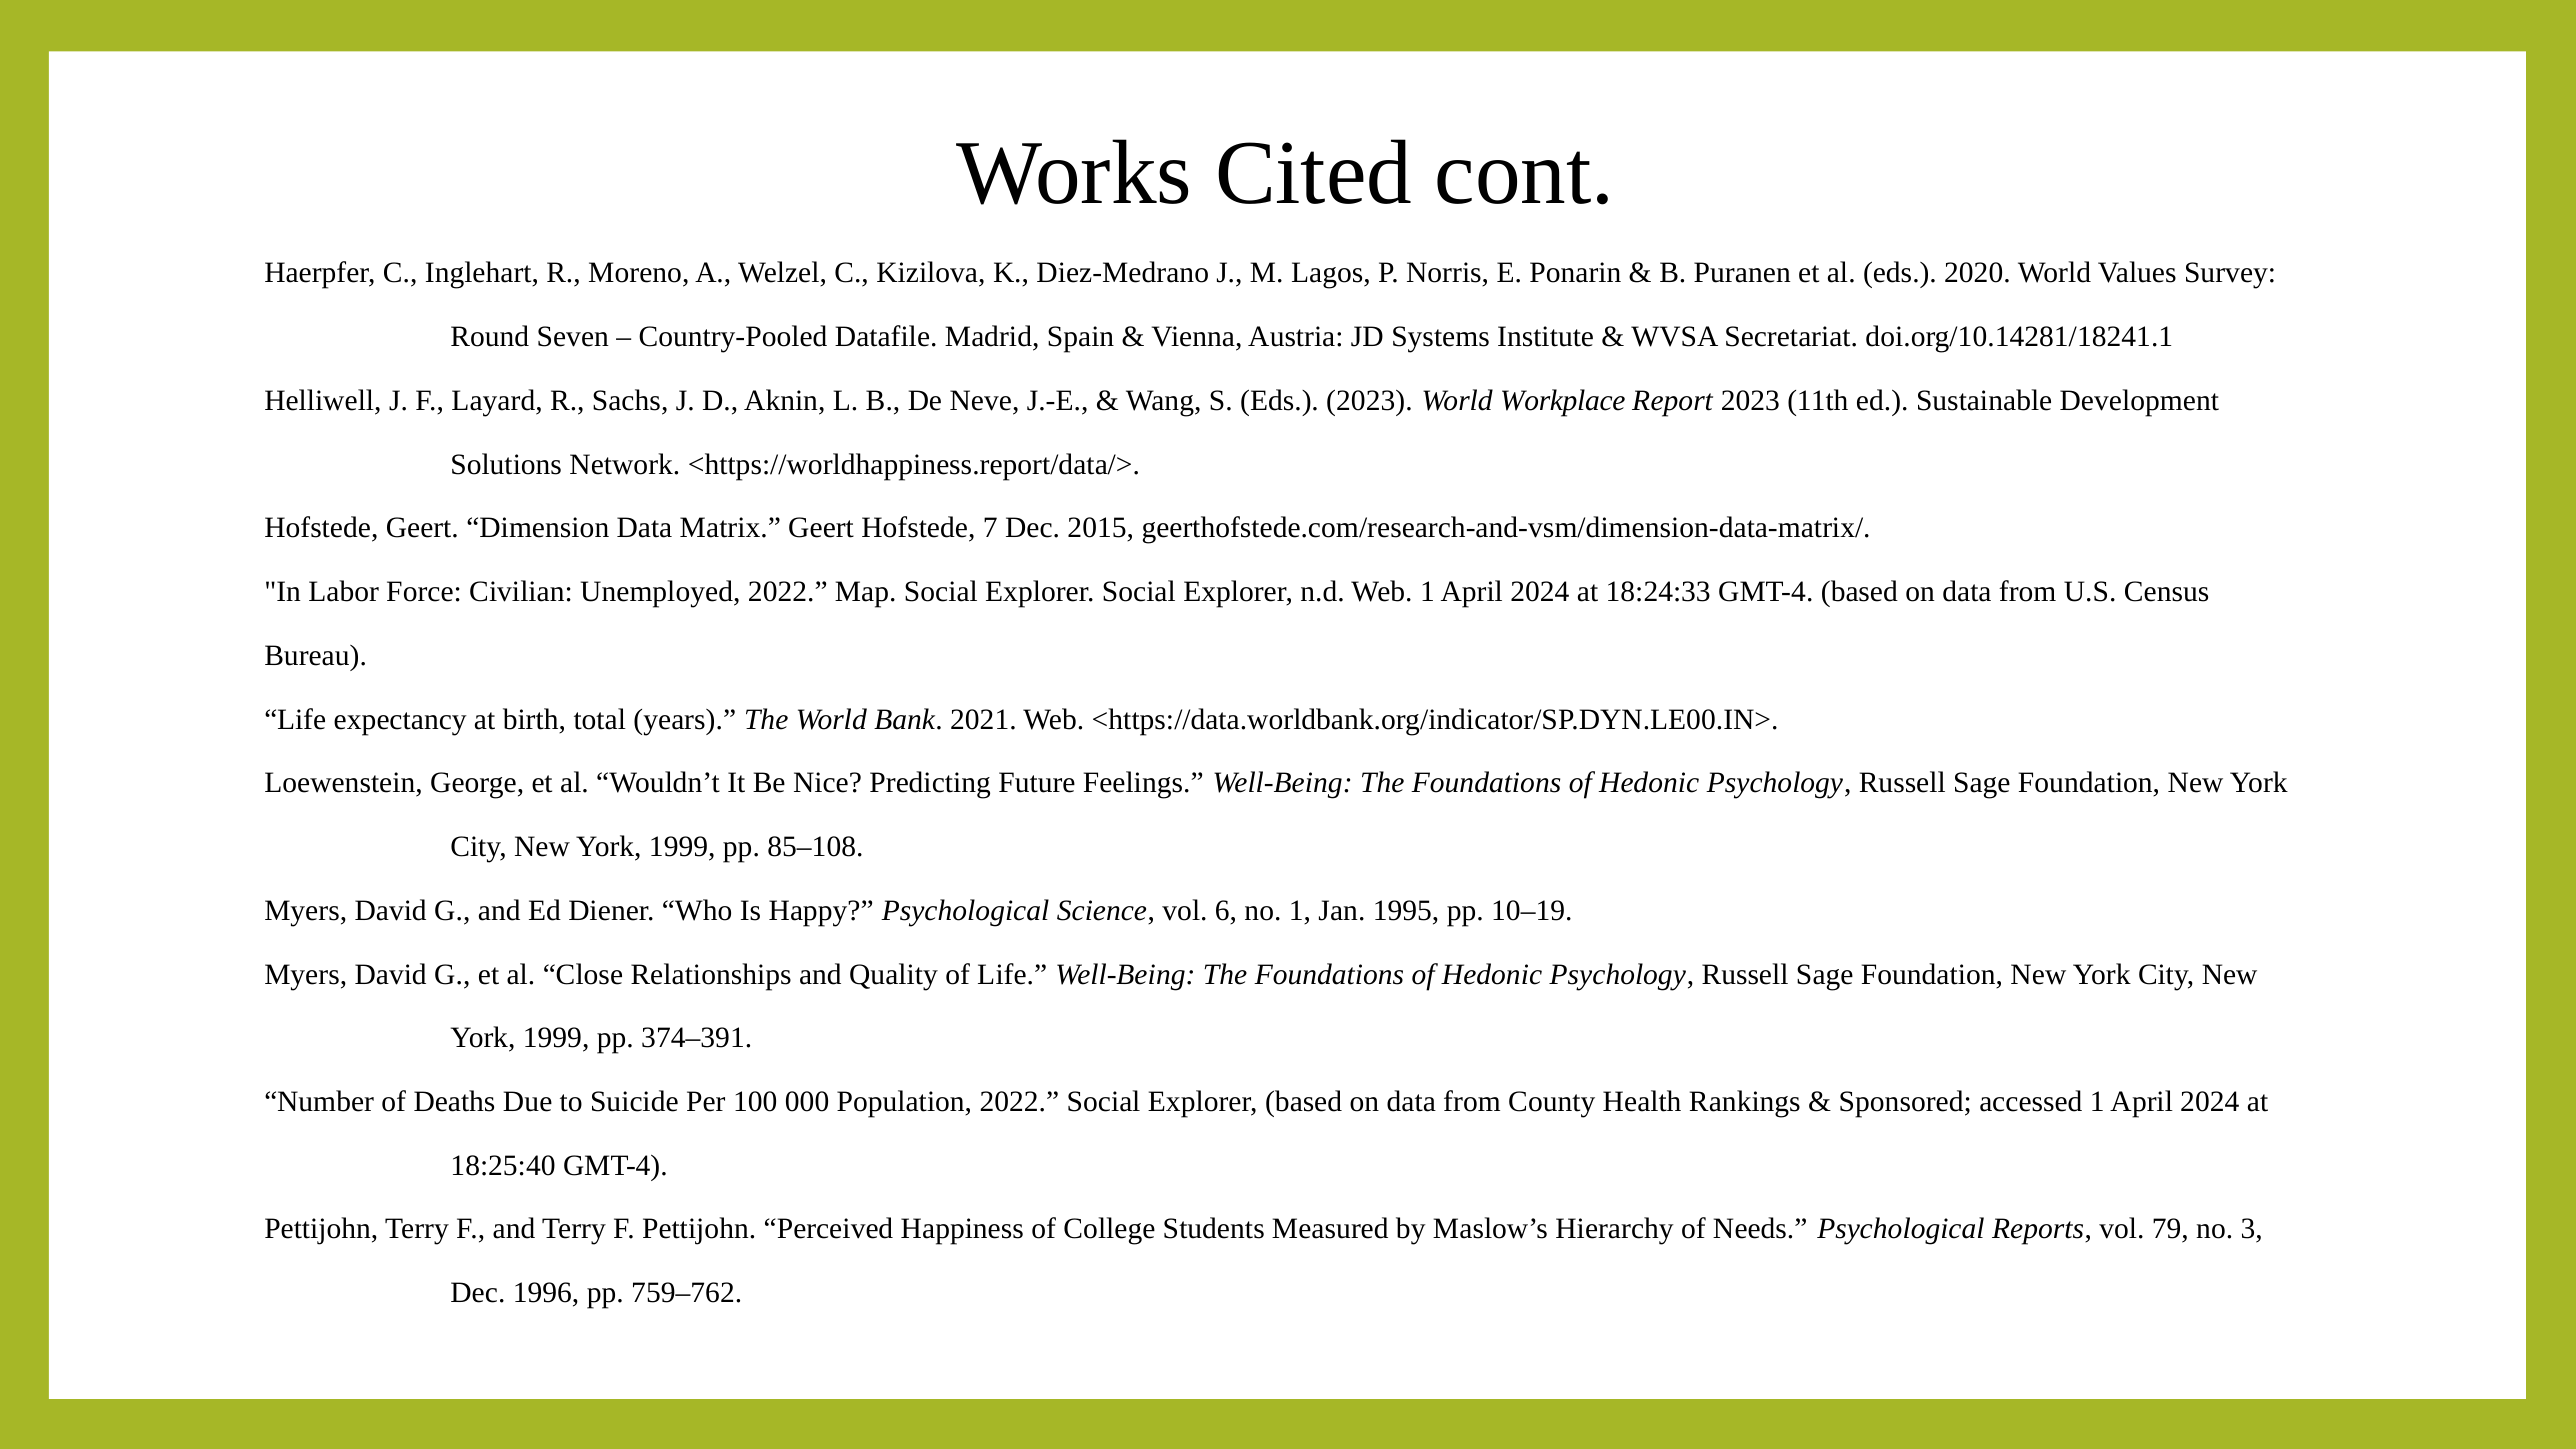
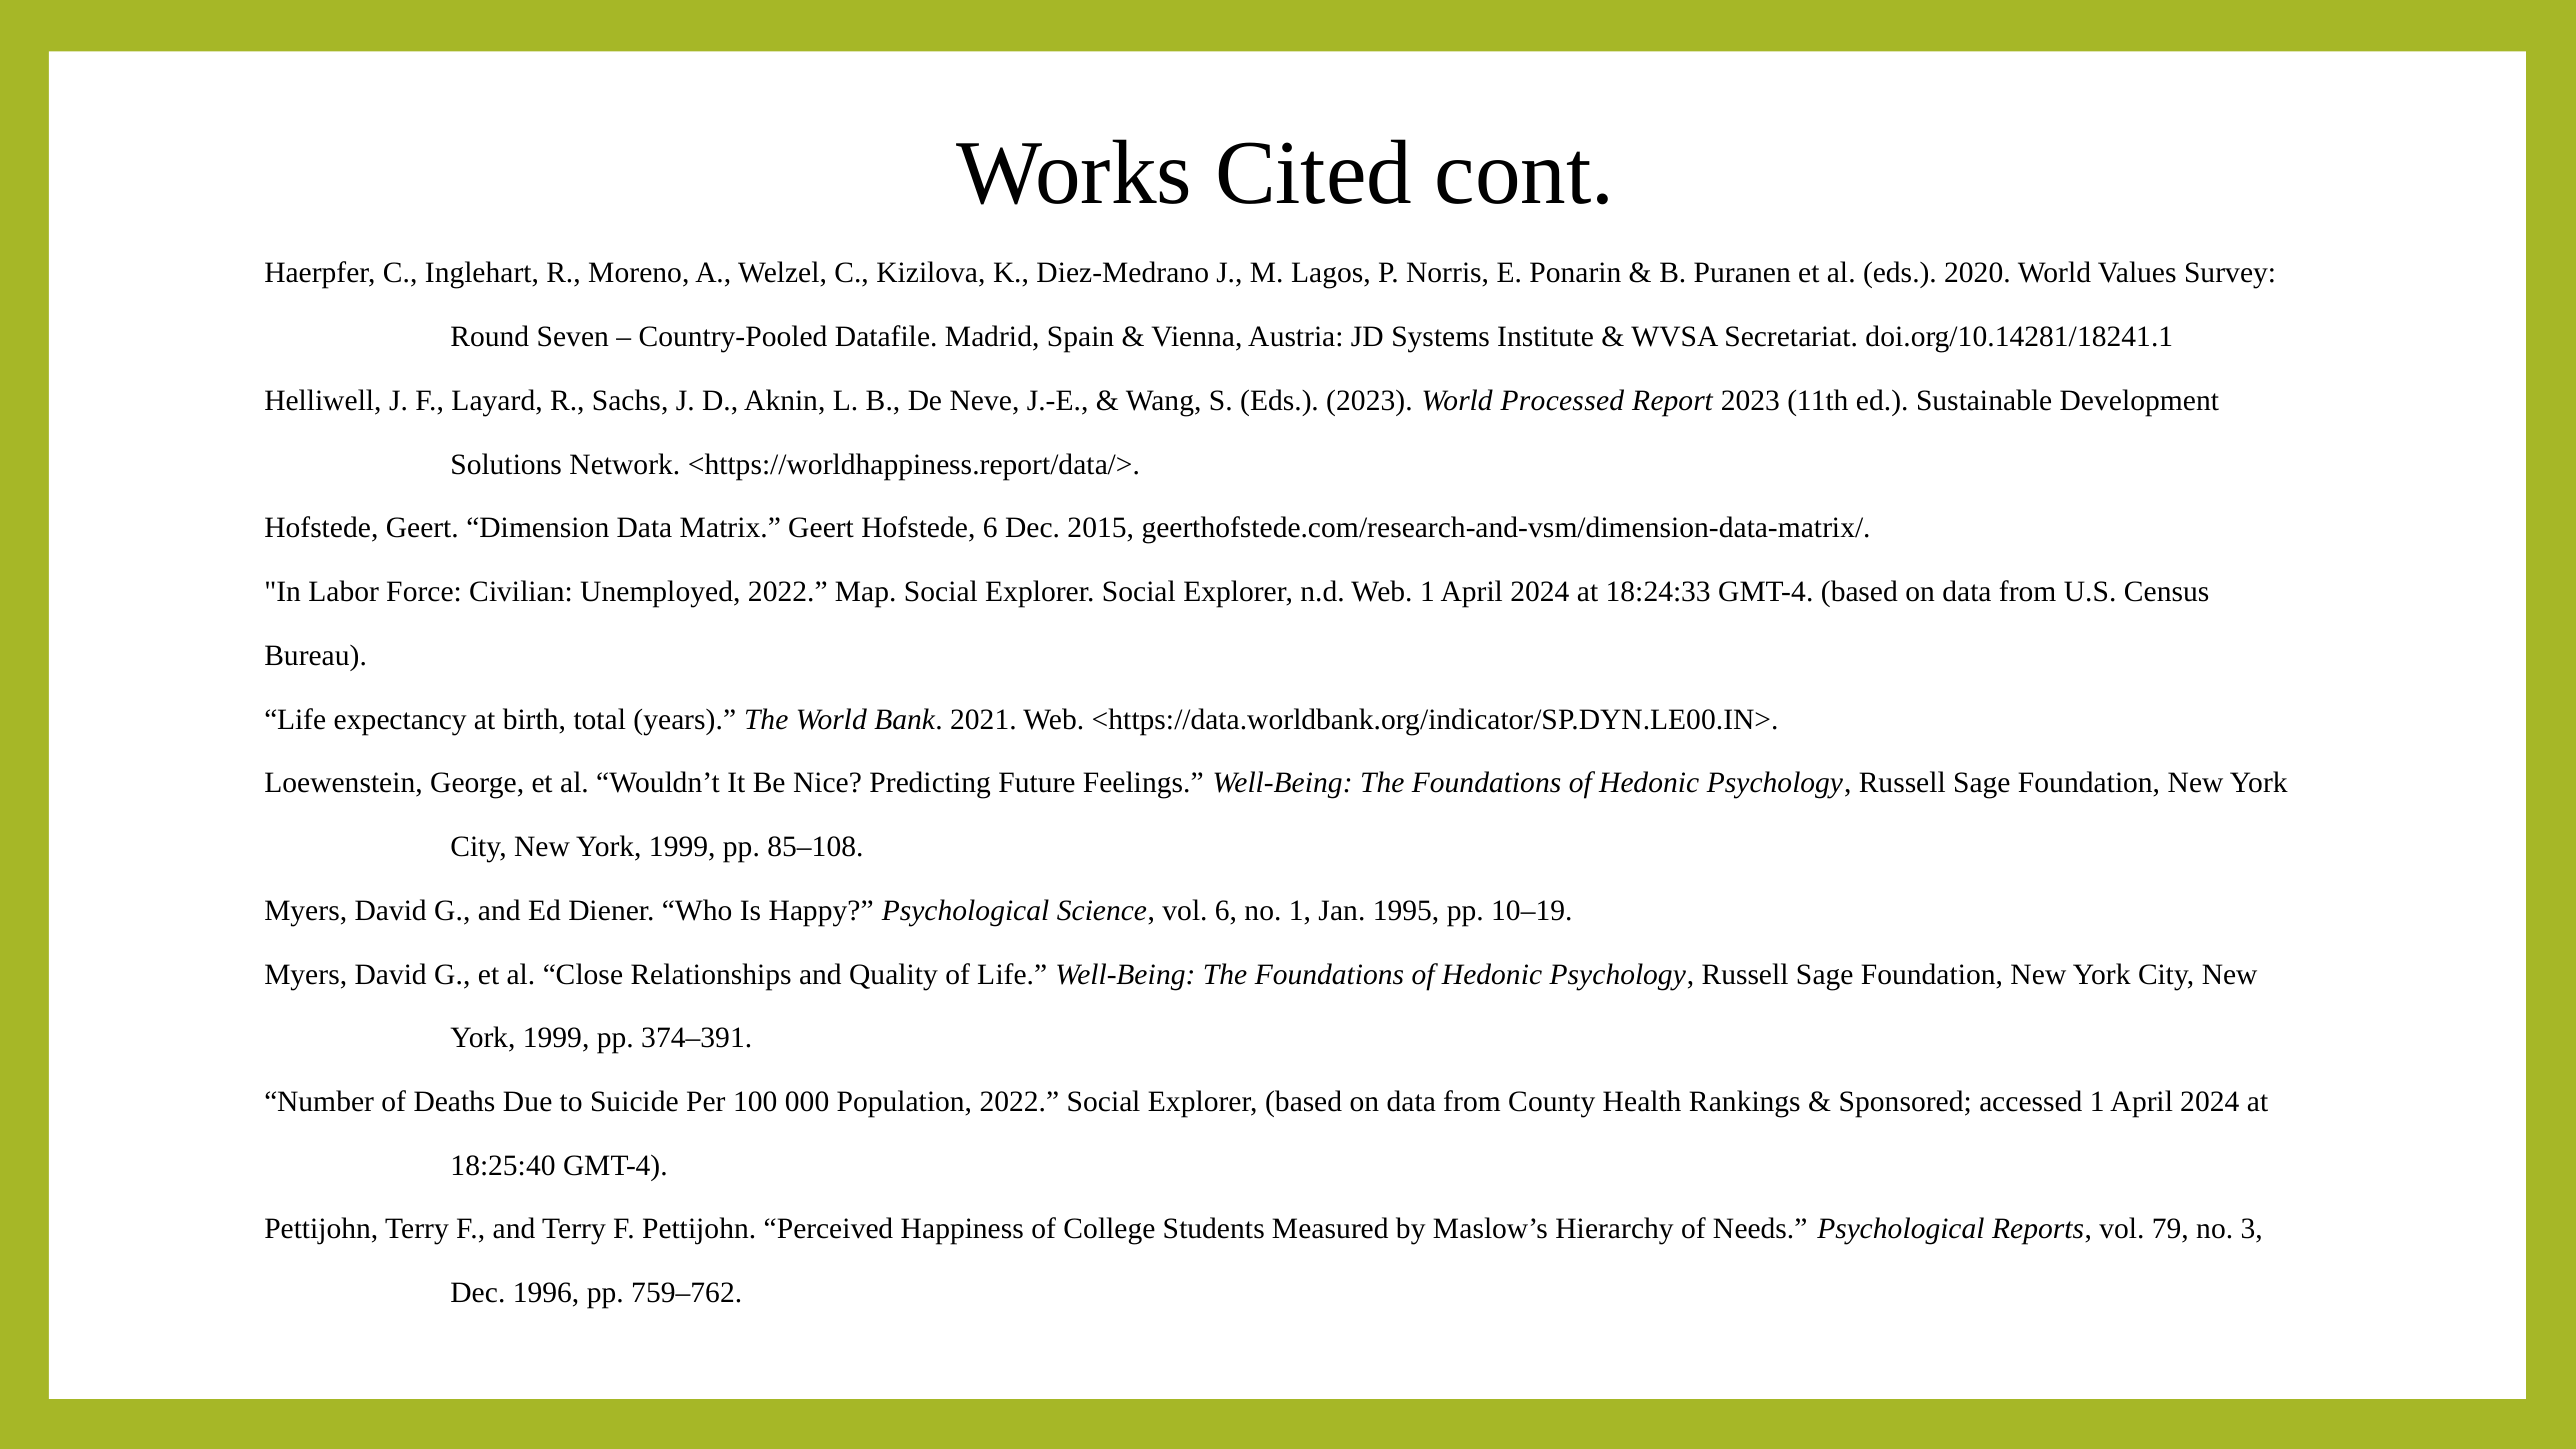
Workplace: Workplace -> Processed
Hofstede 7: 7 -> 6
